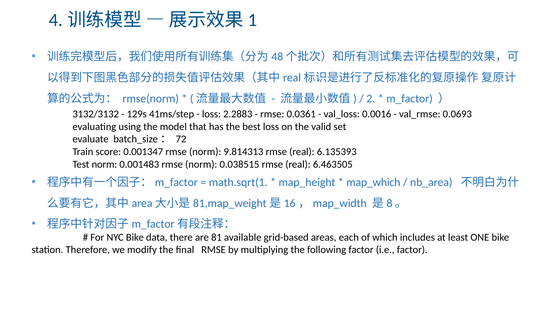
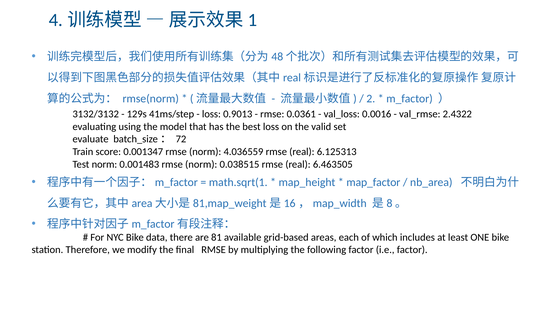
2.2883: 2.2883 -> 0.9013
0.0693: 0.0693 -> 2.4322
9.814313: 9.814313 -> 4.036559
6.135393: 6.135393 -> 6.125313
map_which: map_which -> map_factor
